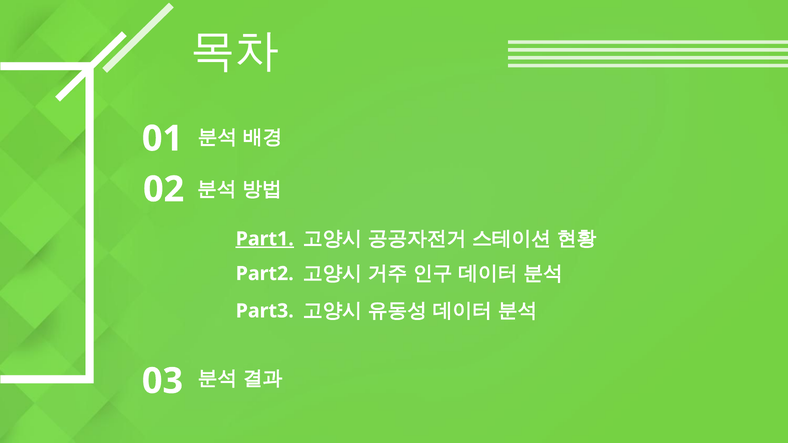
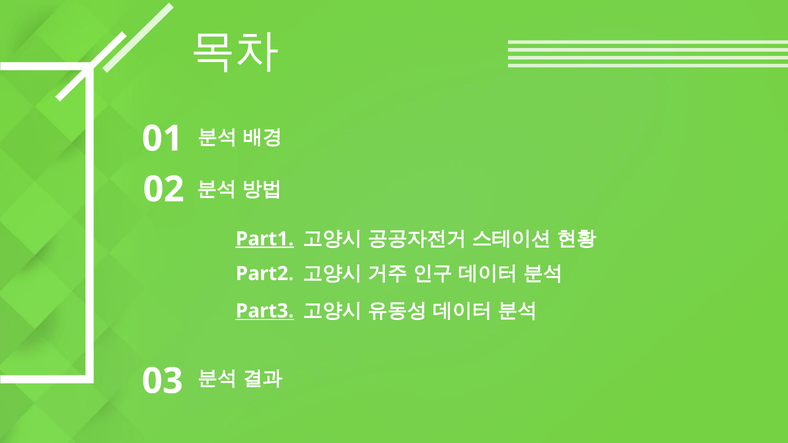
Part3 underline: none -> present
